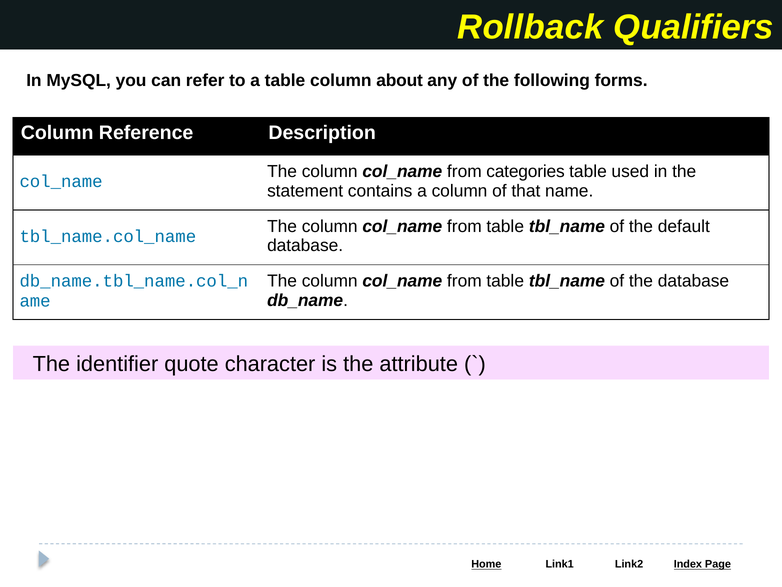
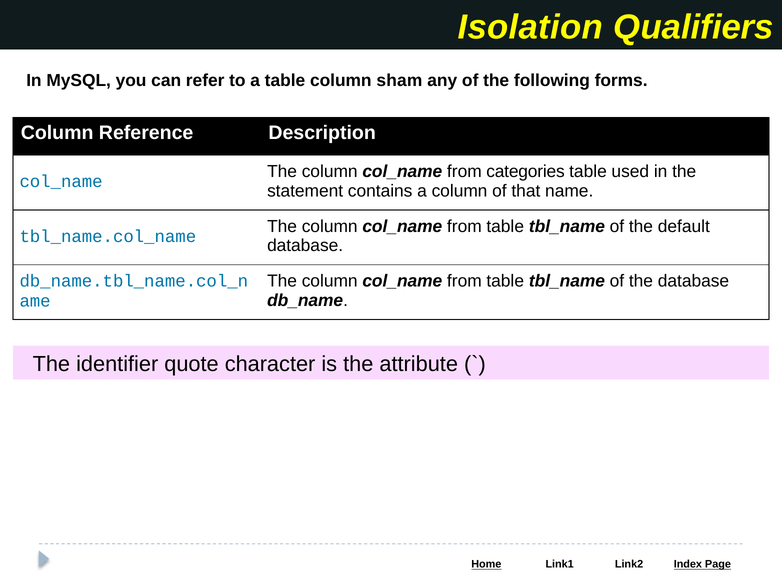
Rollback: Rollback -> Isolation
about: about -> sham
